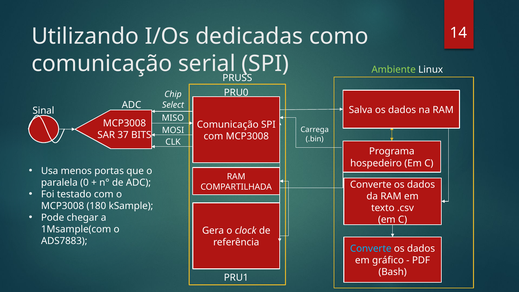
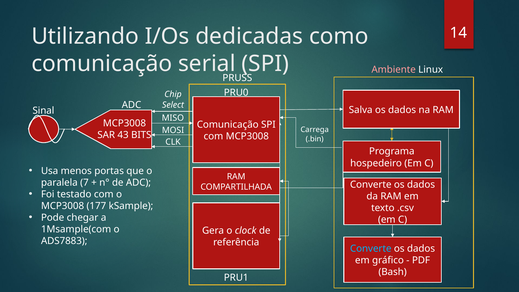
Ambiente colour: light green -> pink
37: 37 -> 43
0: 0 -> 7
180: 180 -> 177
